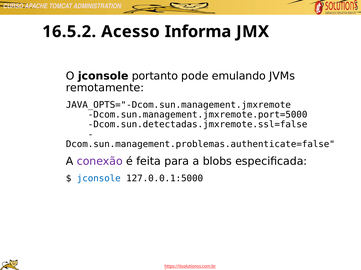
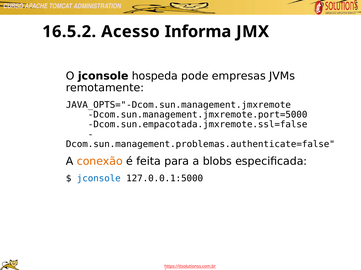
portanto: portanto -> hospeda
emulando: emulando -> empresas
Dcom.sun.detectadas.jmxremote.ssl=false: Dcom.sun.detectadas.jmxremote.ssl=false -> Dcom.sun.empacotada.jmxremote.ssl=false
conexão colour: purple -> orange
